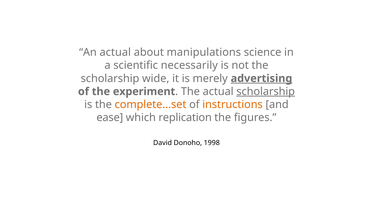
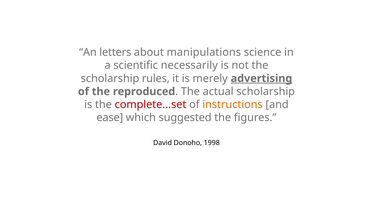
An actual: actual -> letters
wide: wide -> rules
experiment: experiment -> reproduced
scholarship at (266, 91) underline: present -> none
complete...set colour: orange -> red
replication: replication -> suggested
